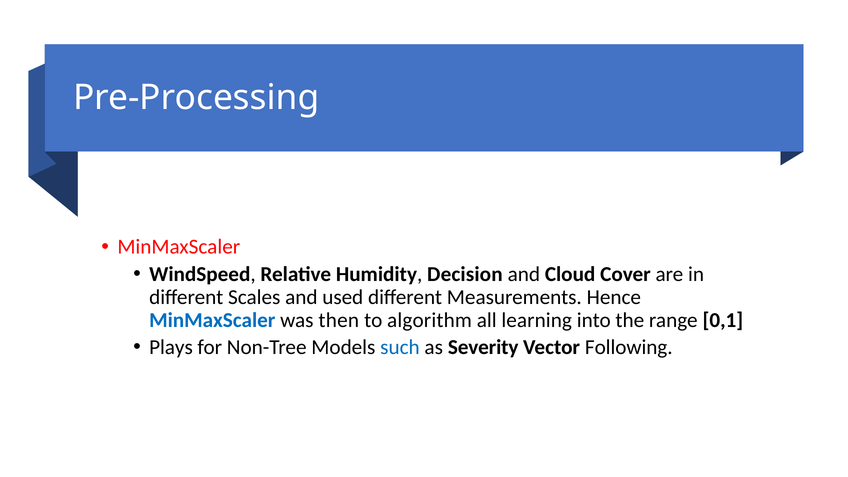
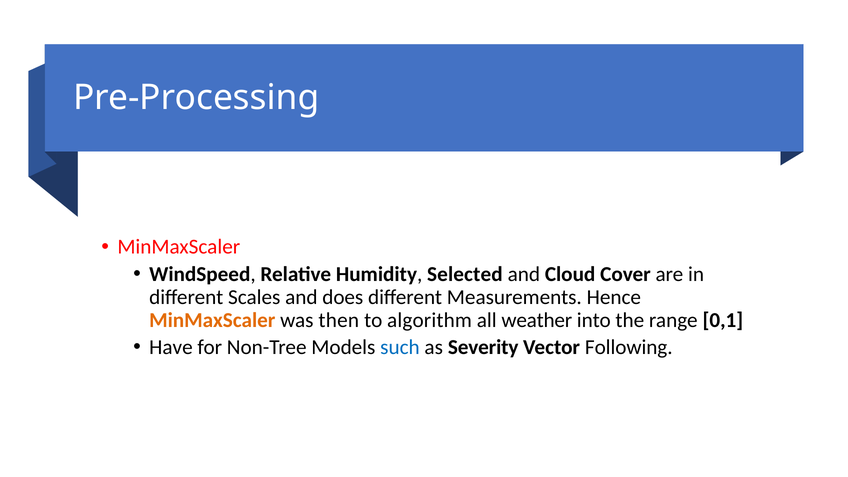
Decision: Decision -> Selected
used: used -> does
MinMaxScaler at (212, 320) colour: blue -> orange
learning: learning -> weather
Plays: Plays -> Have
